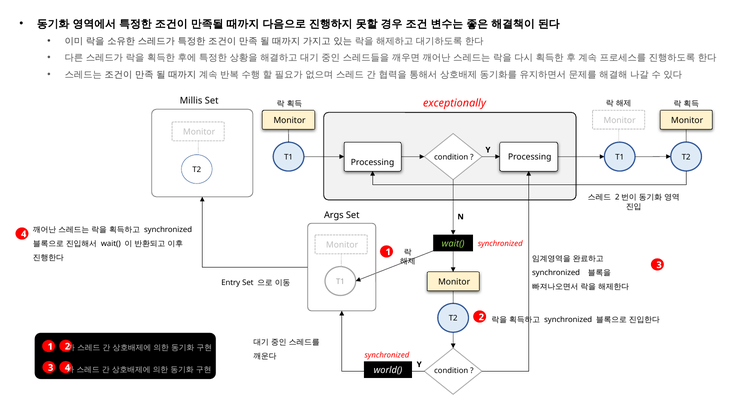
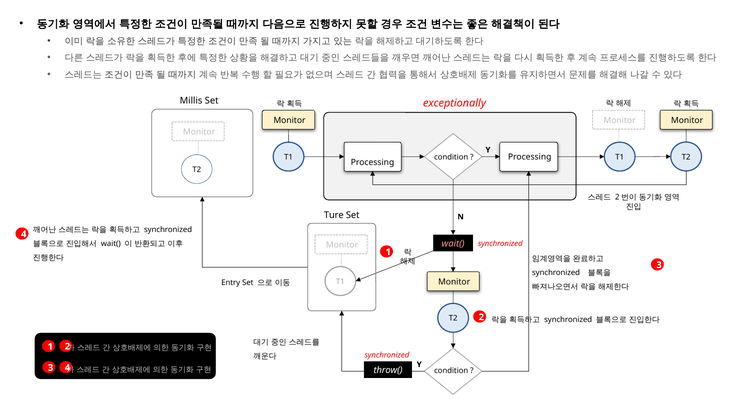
Args: Args -> Ture
wait( at (453, 244) colour: light green -> pink
world(: world( -> throw(
